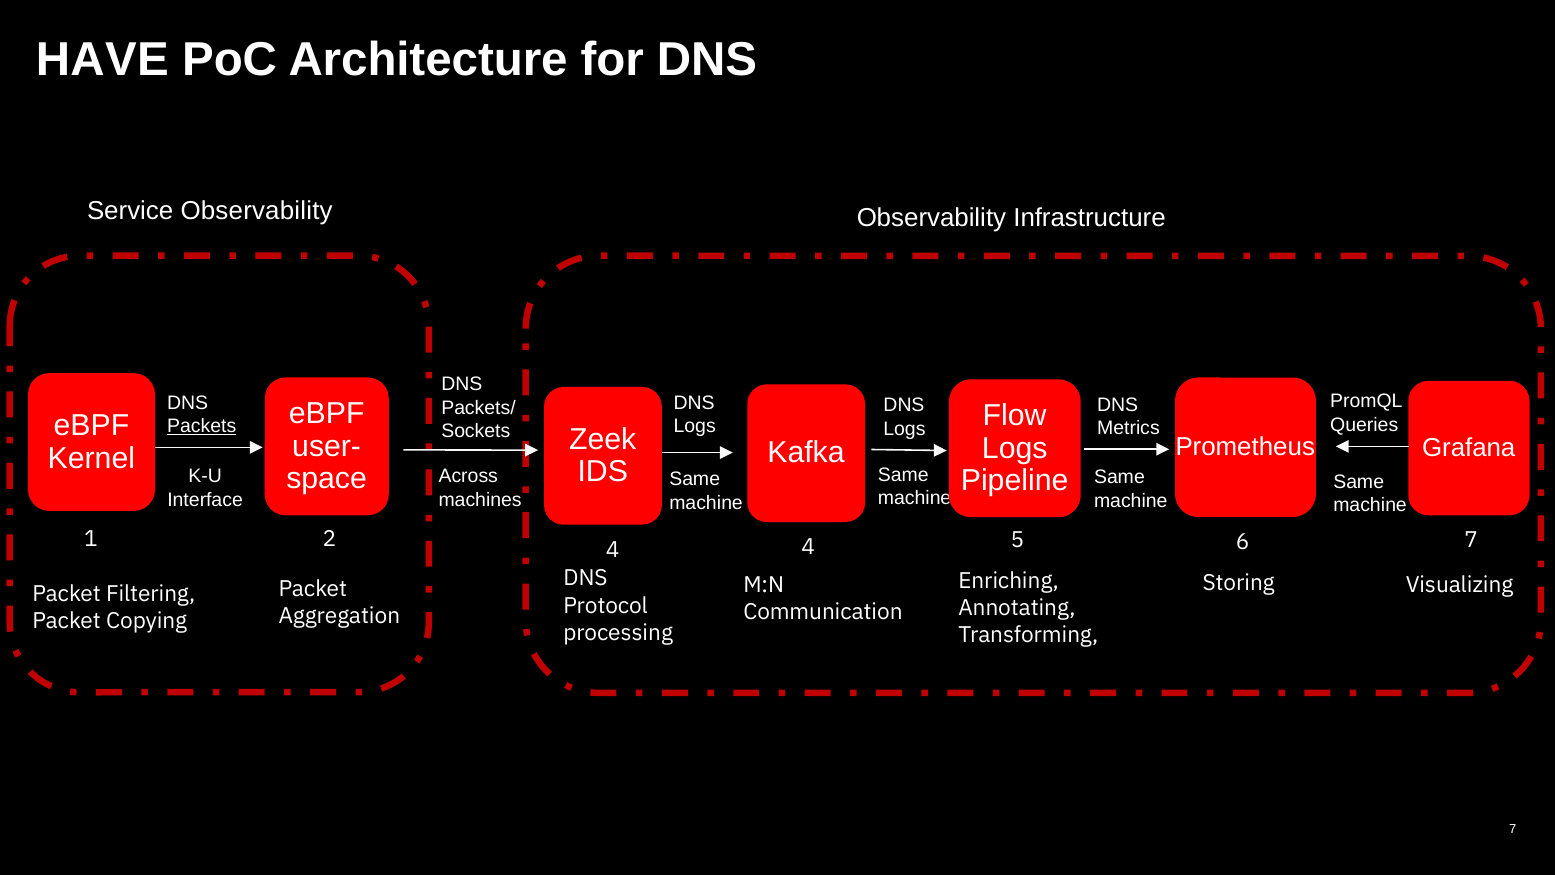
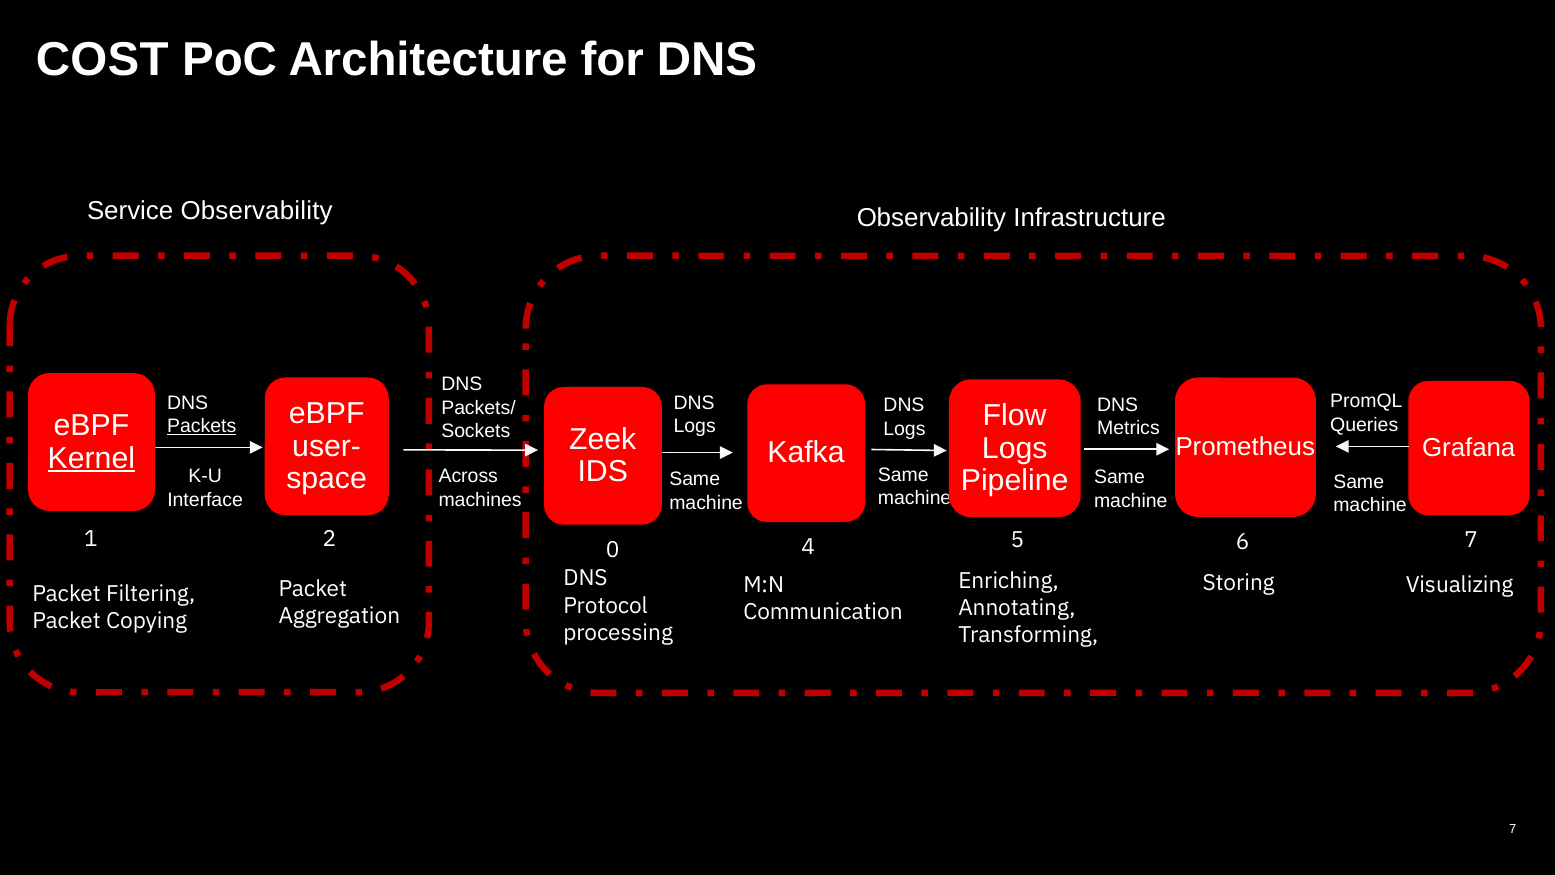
HAVE: HAVE -> COST
Kernel underline: none -> present
2 4: 4 -> 0
